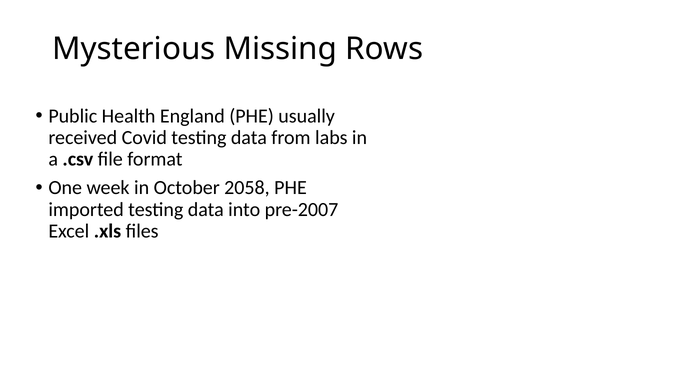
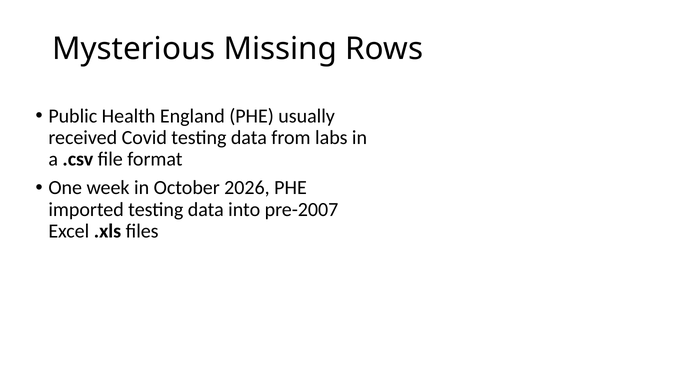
2058: 2058 -> 2026
